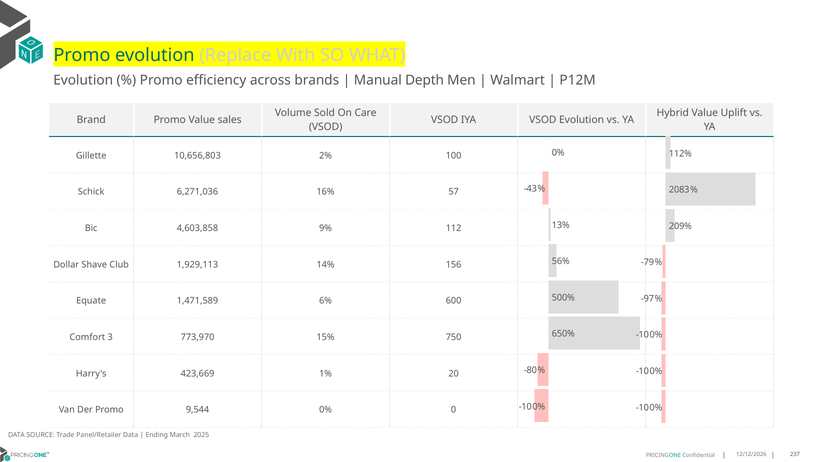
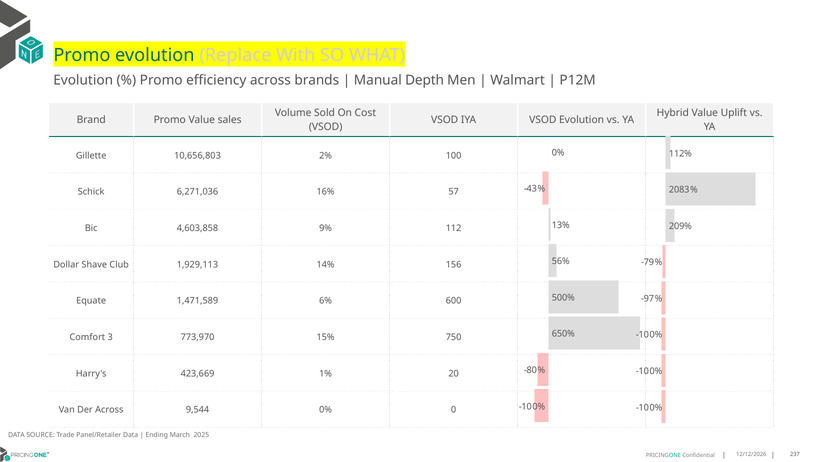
Care: Care -> Cost
Der Promo: Promo -> Across
